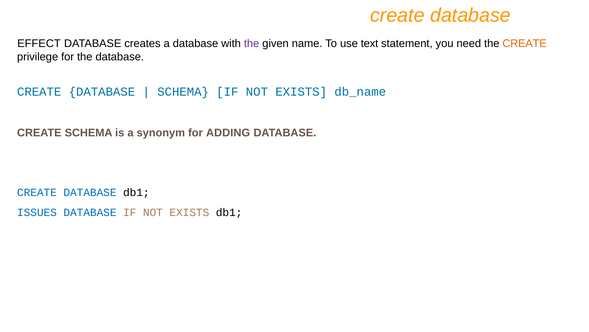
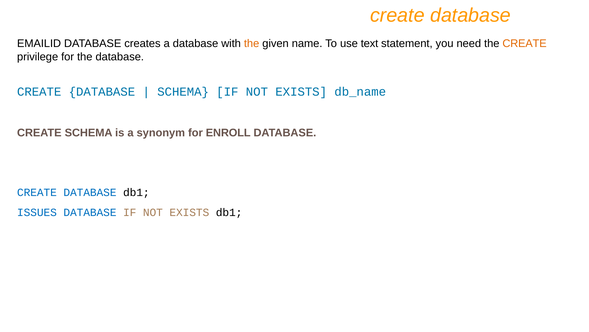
EFFECT: EFFECT -> EMAILID
the at (252, 44) colour: purple -> orange
ADDING: ADDING -> ENROLL
